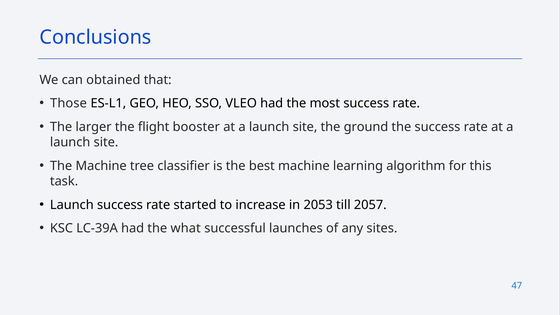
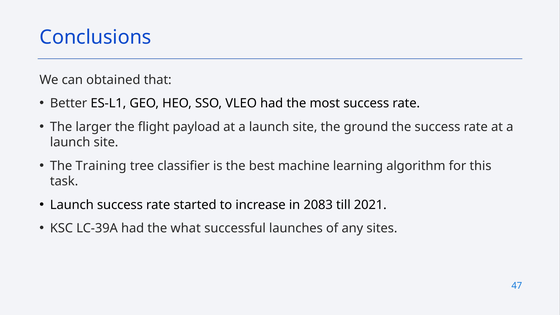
Those: Those -> Better
booster: booster -> payload
The Machine: Machine -> Training
2053: 2053 -> 2083
2057: 2057 -> 2021
